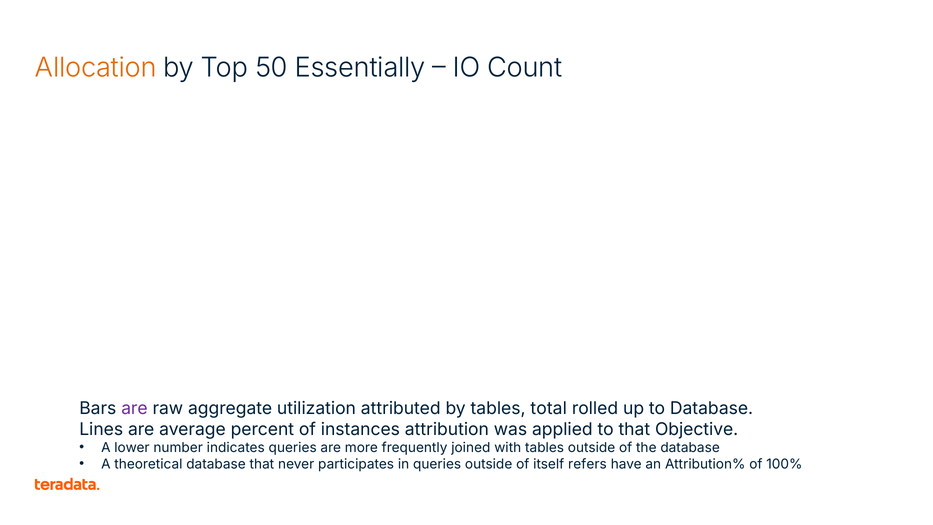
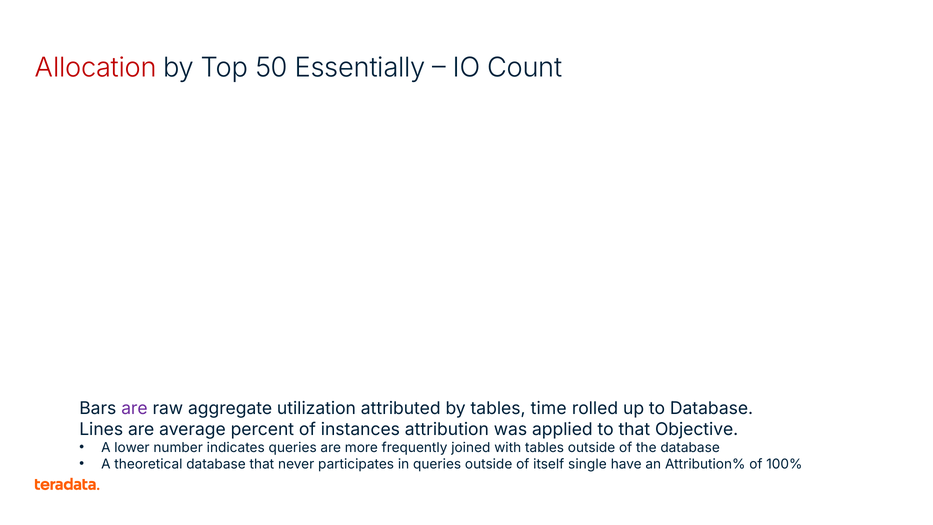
Allocation colour: orange -> red
total: total -> time
refers: refers -> single
